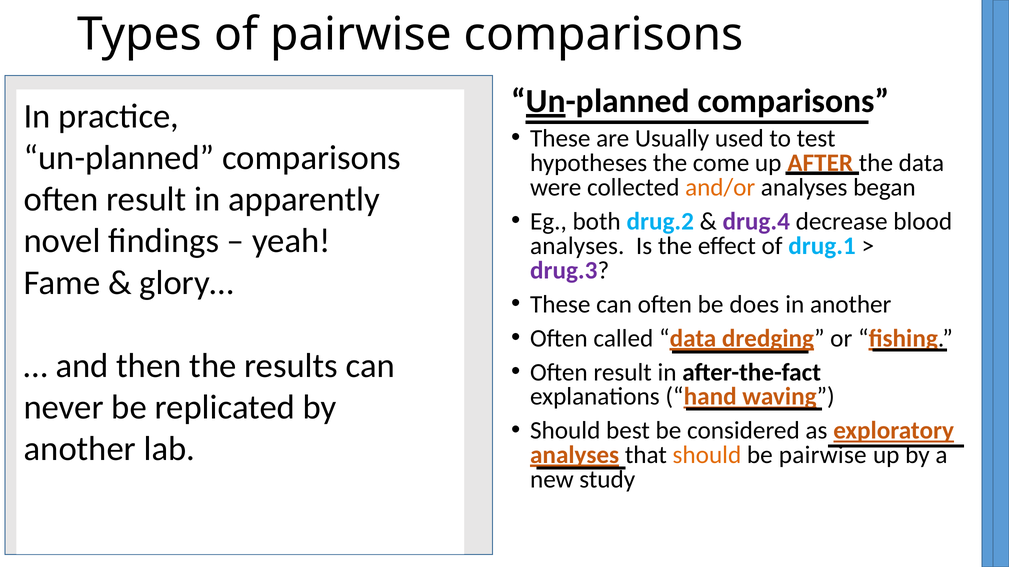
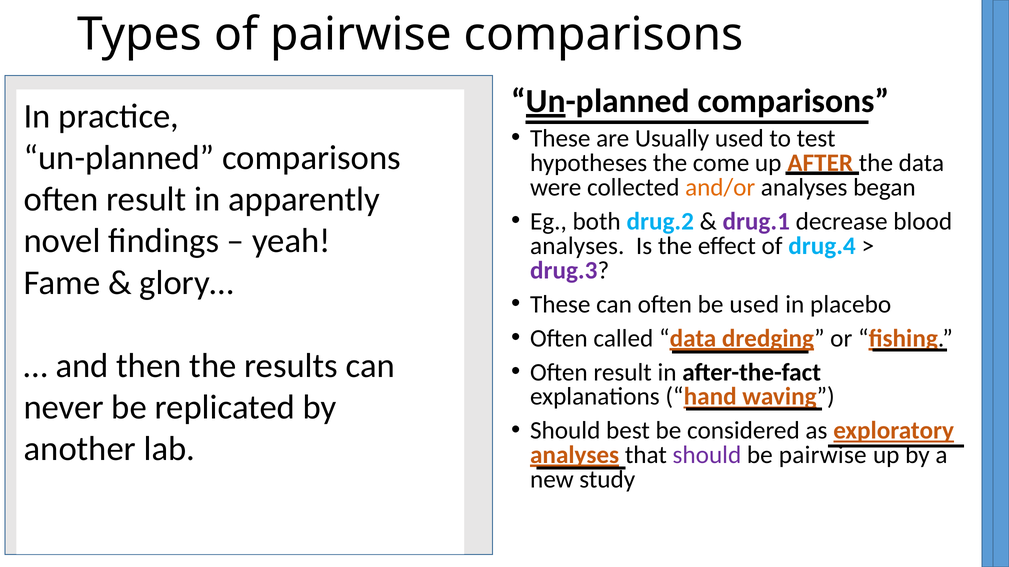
drug.4 at (756, 222): drug.4 -> drug.1
of drug.1: drug.1 -> drug.4
be does: does -> used
in another: another -> placebo
should at (707, 456) colour: orange -> purple
